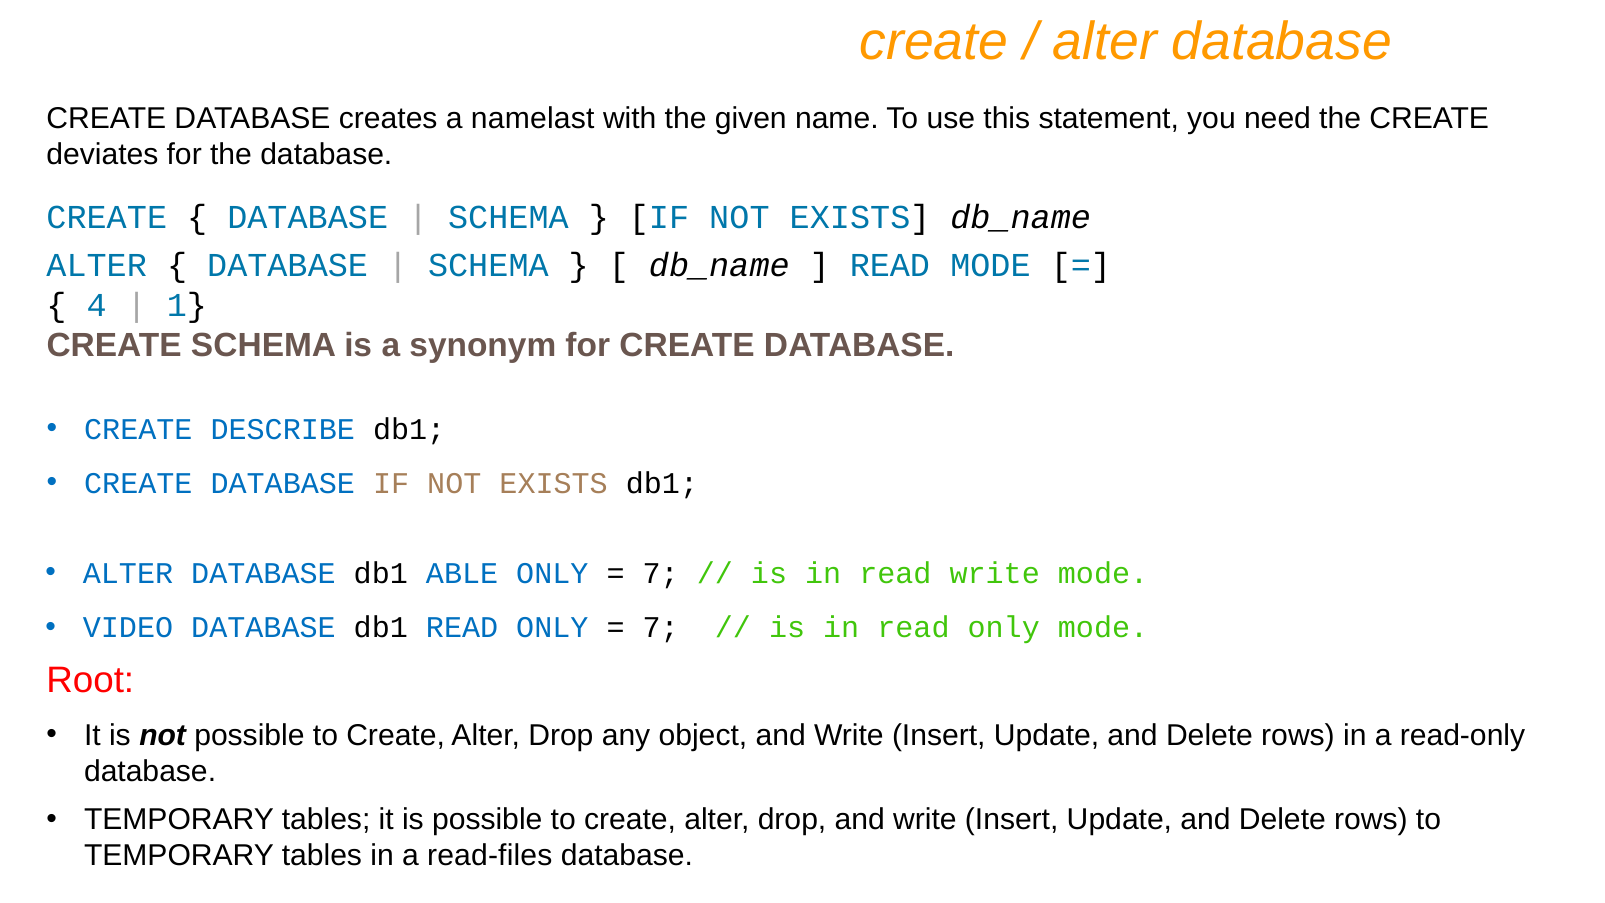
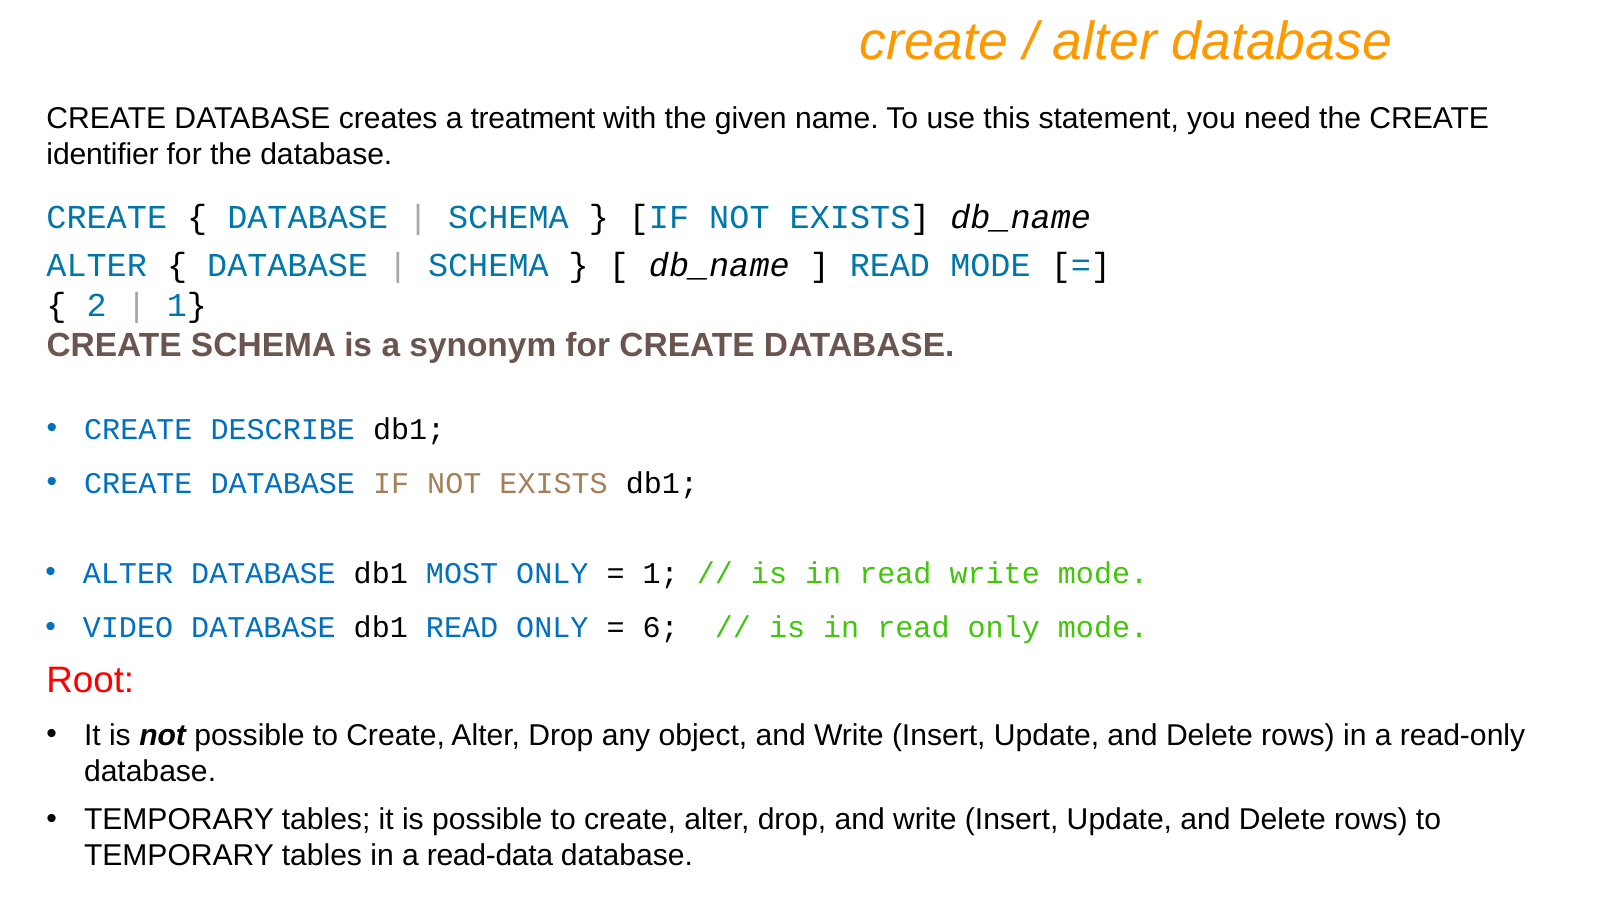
namelast: namelast -> treatment
deviates: deviates -> identifier
4: 4 -> 2
ABLE: ABLE -> MOST
7 at (661, 573): 7 -> 1
7 at (661, 628): 7 -> 6
read-files: read-files -> read-data
